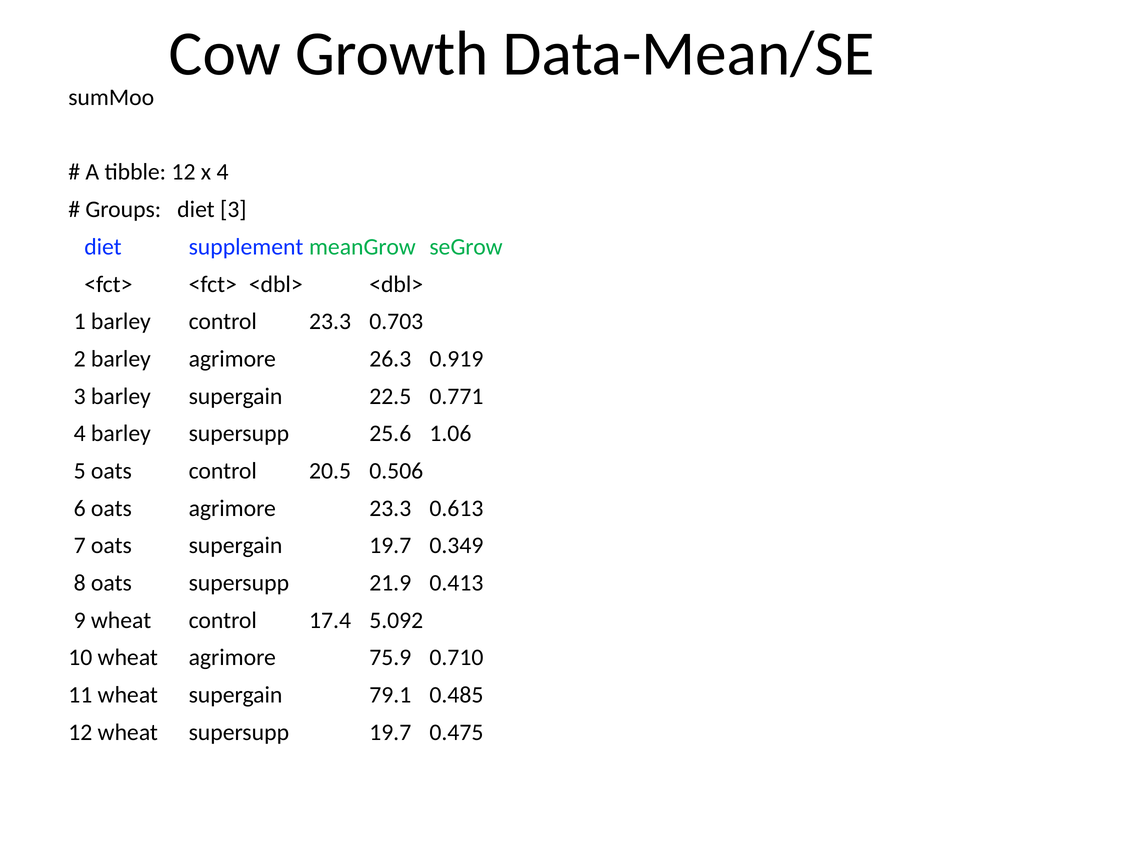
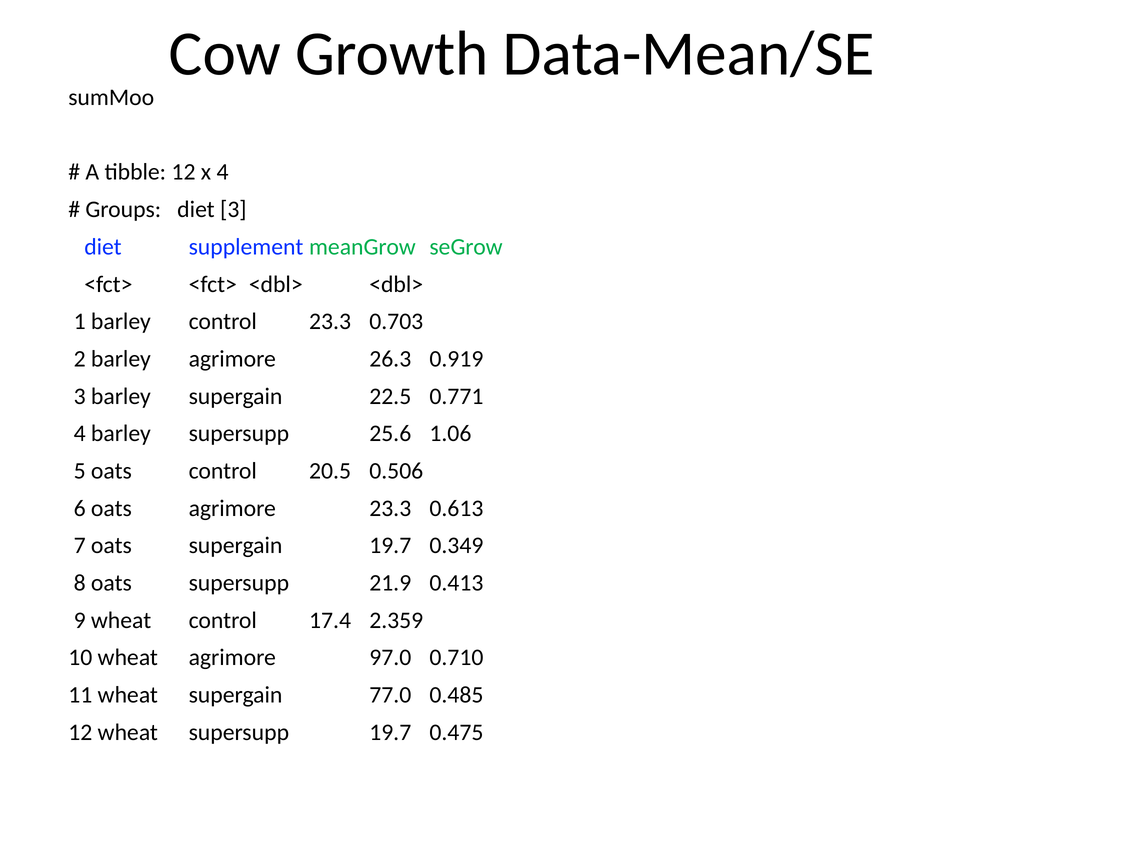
5.092: 5.092 -> 2.359
75.9: 75.9 -> 97.0
79.1: 79.1 -> 77.0
